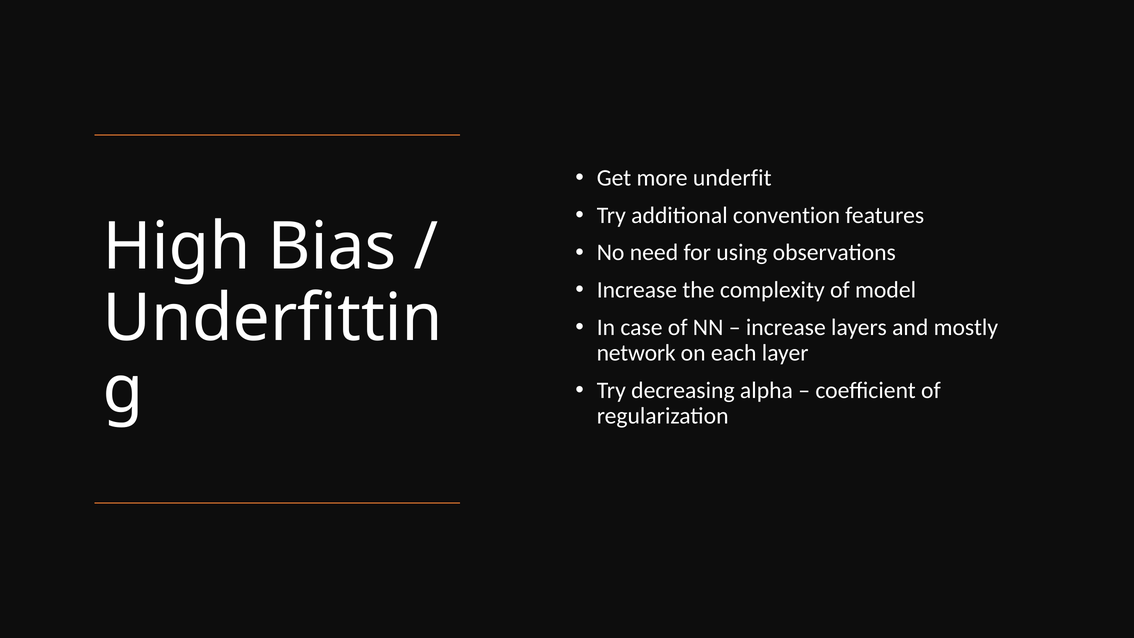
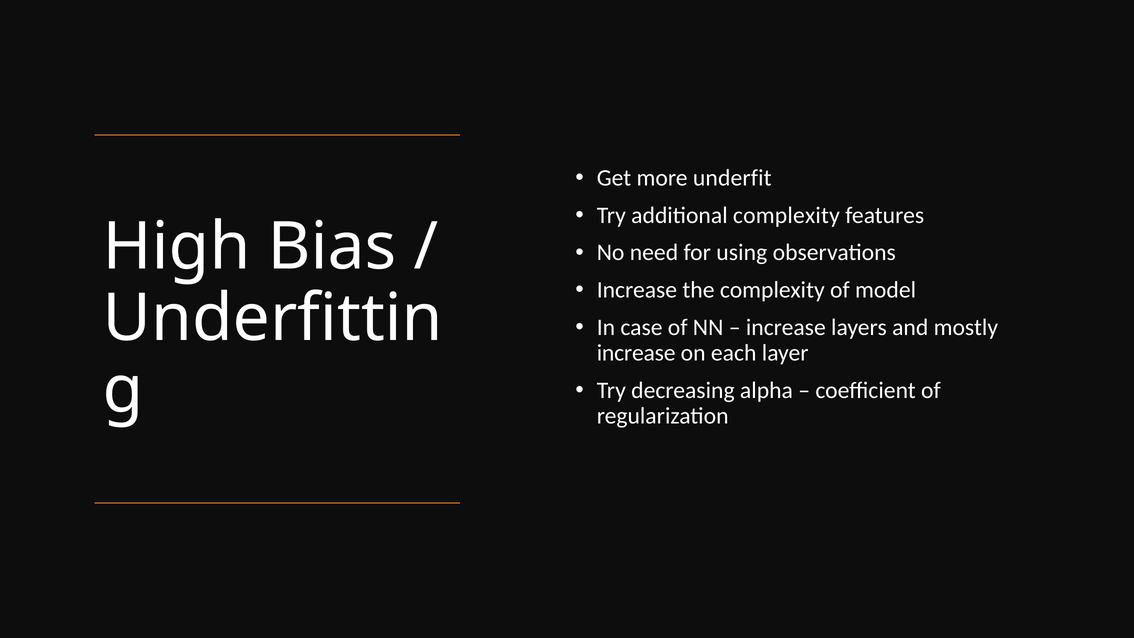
additional convention: convention -> complexity
network at (636, 353): network -> increase
